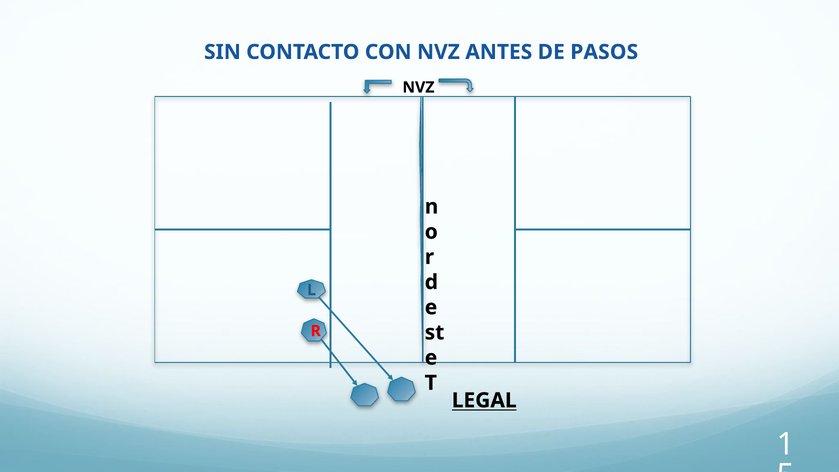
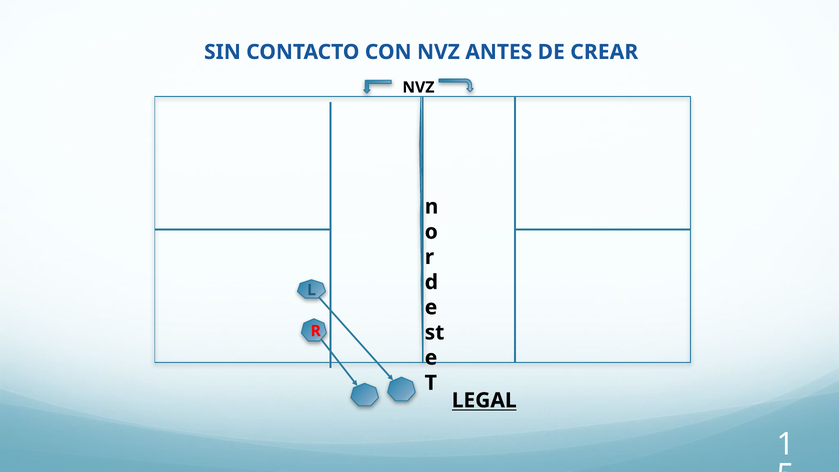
PASOS: PASOS -> CREAR
